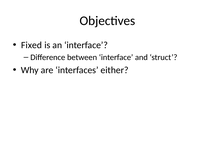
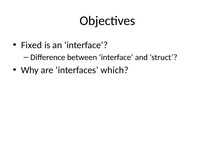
either: either -> which
